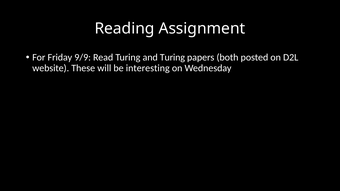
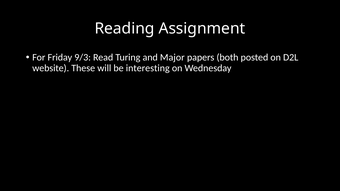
9/9: 9/9 -> 9/3
and Turing: Turing -> Major
